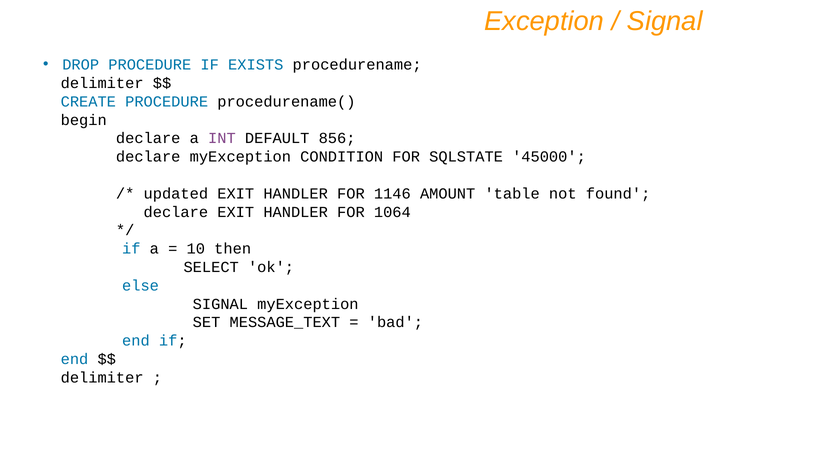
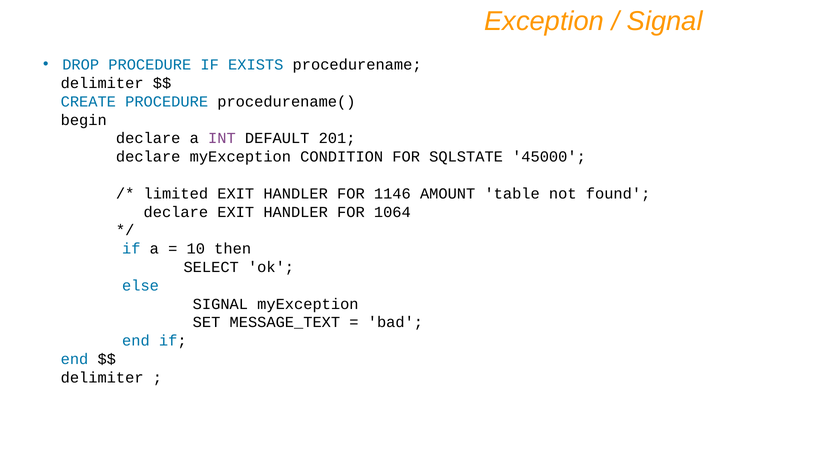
856: 856 -> 201
updated: updated -> limited
